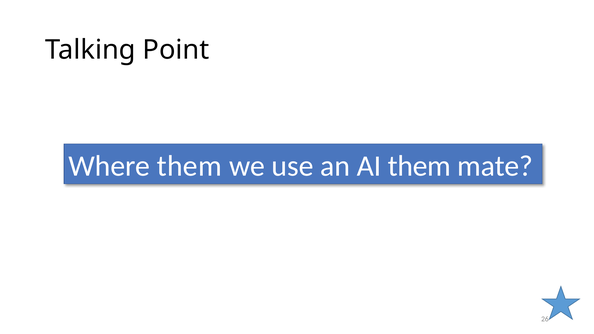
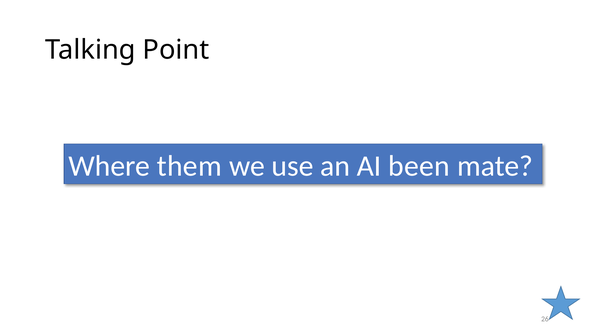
AI them: them -> been
